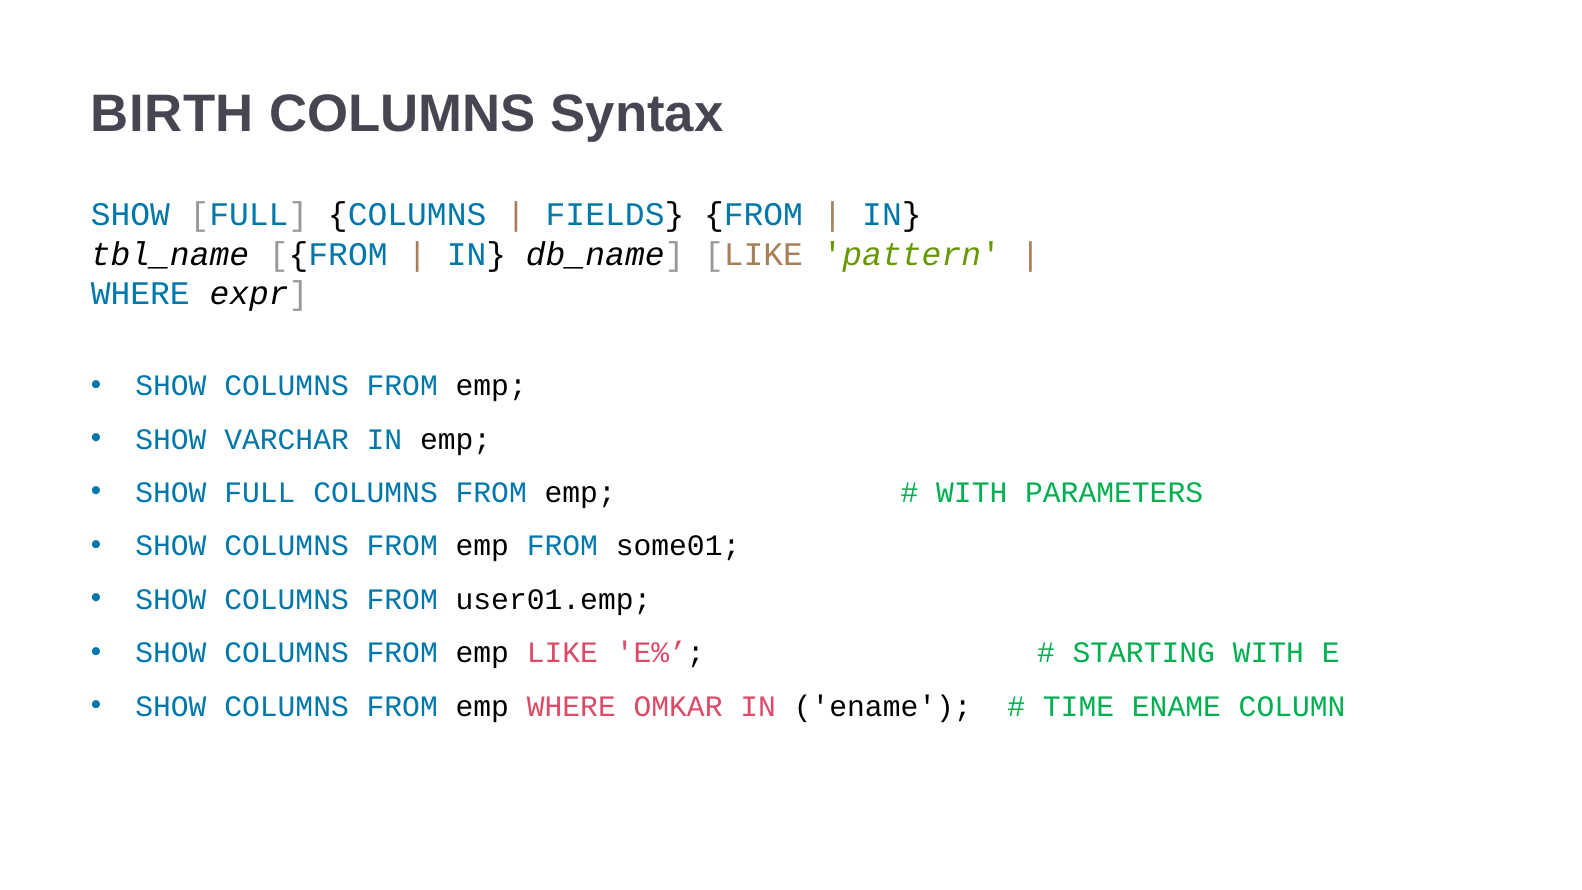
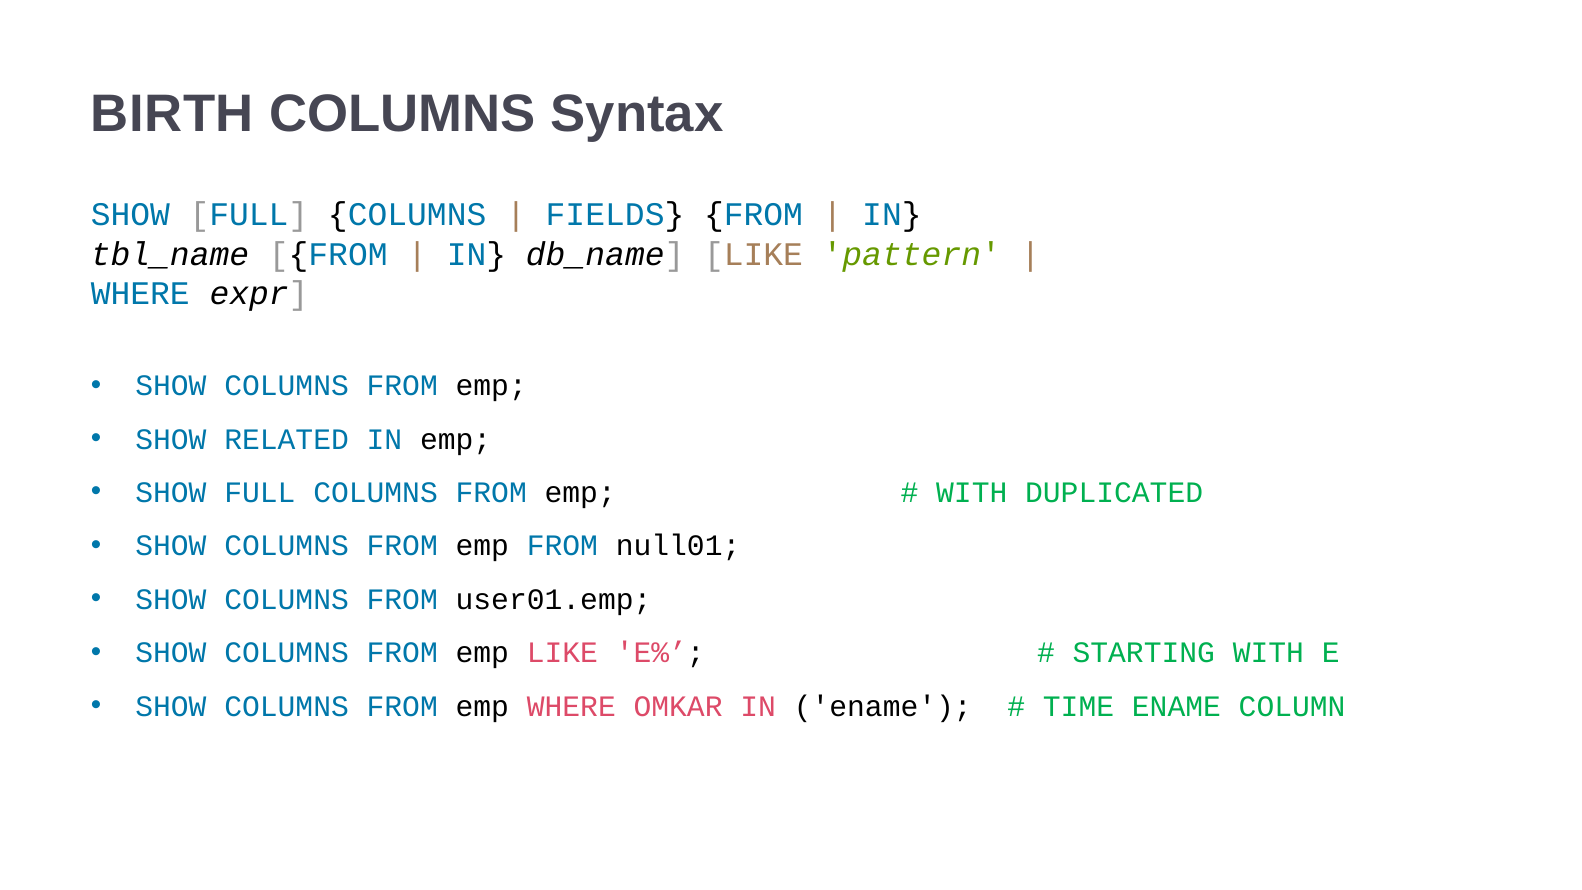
VARCHAR: VARCHAR -> RELATED
PARAMETERS: PARAMETERS -> DUPLICATED
some01: some01 -> null01
